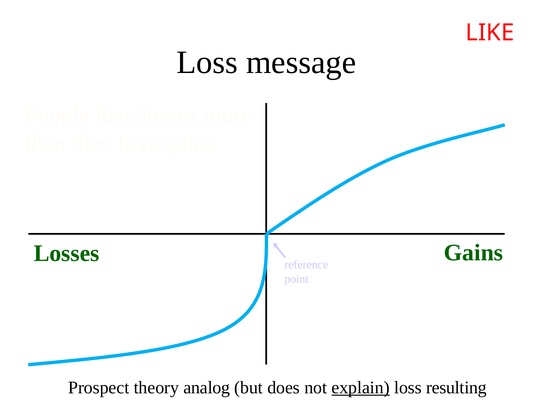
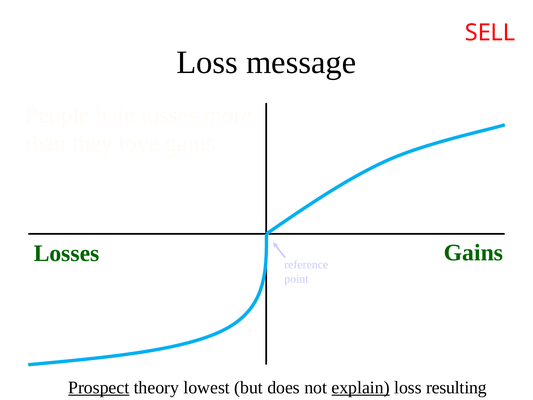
LIKE: LIKE -> SELL
Prospect underline: none -> present
analog: analog -> lowest
